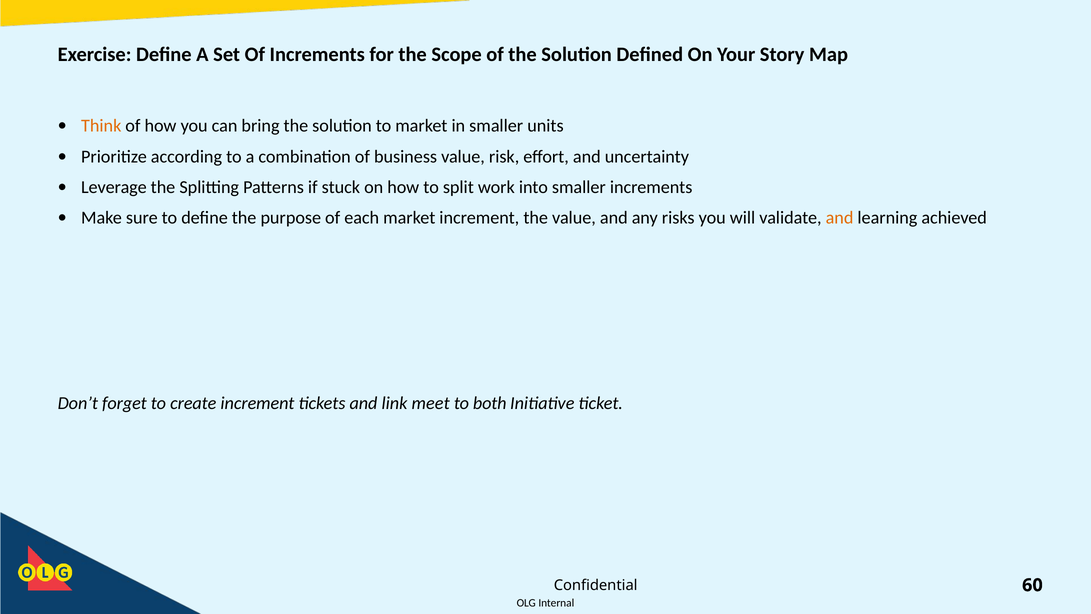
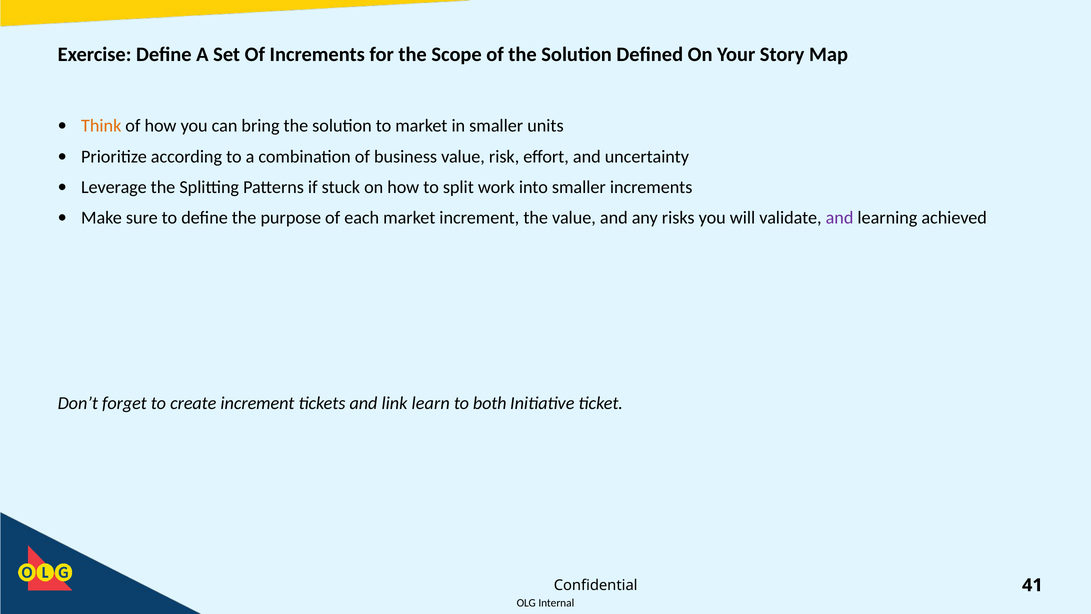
and at (840, 218) colour: orange -> purple
meet: meet -> learn
60: 60 -> 41
